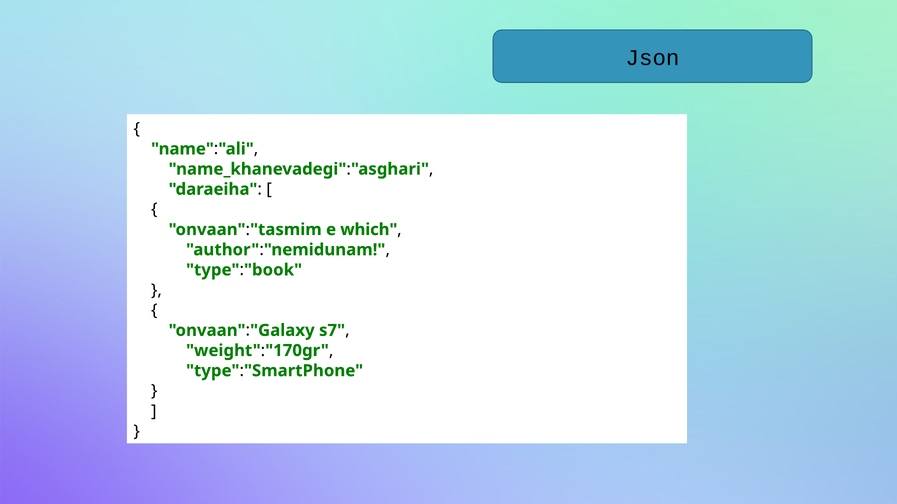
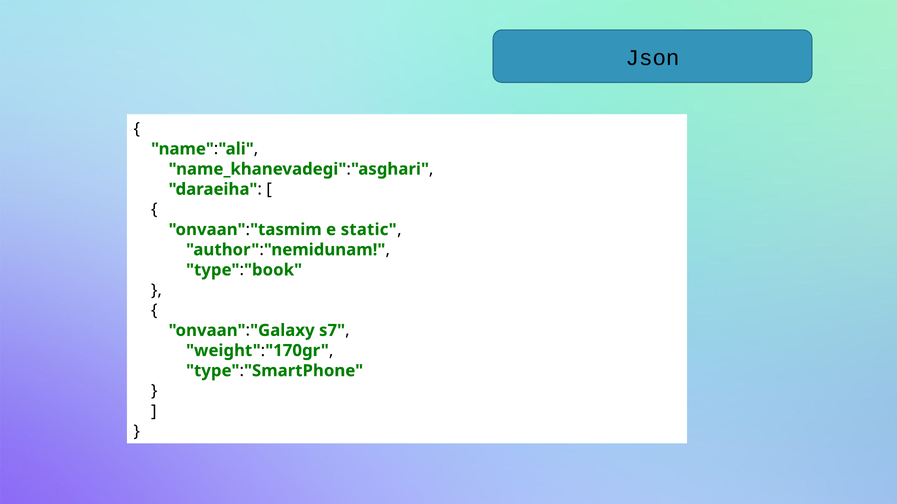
which: which -> static
